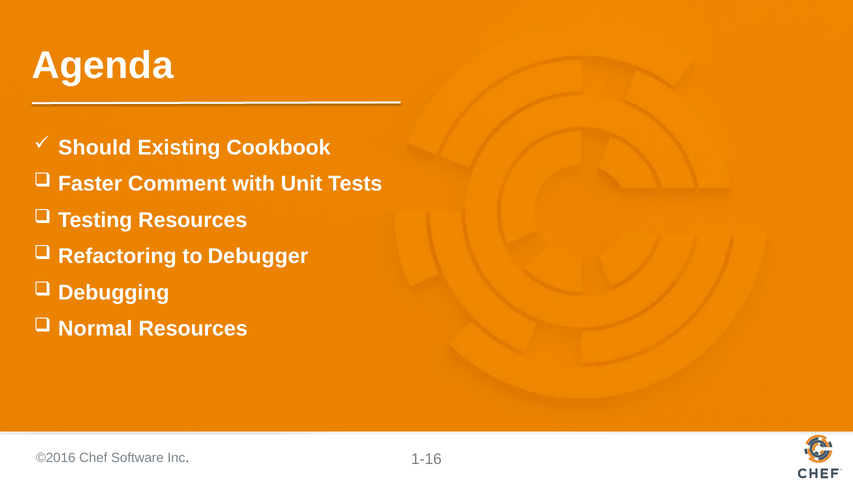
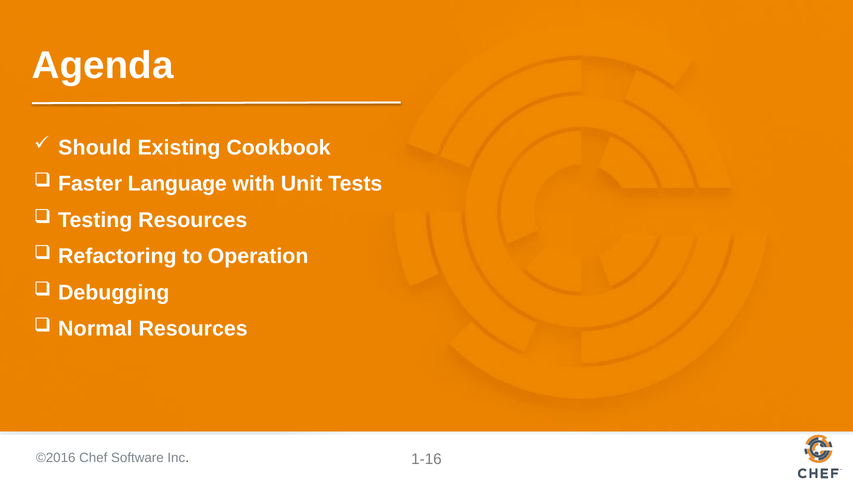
Comment: Comment -> Language
Debugger: Debugger -> Operation
